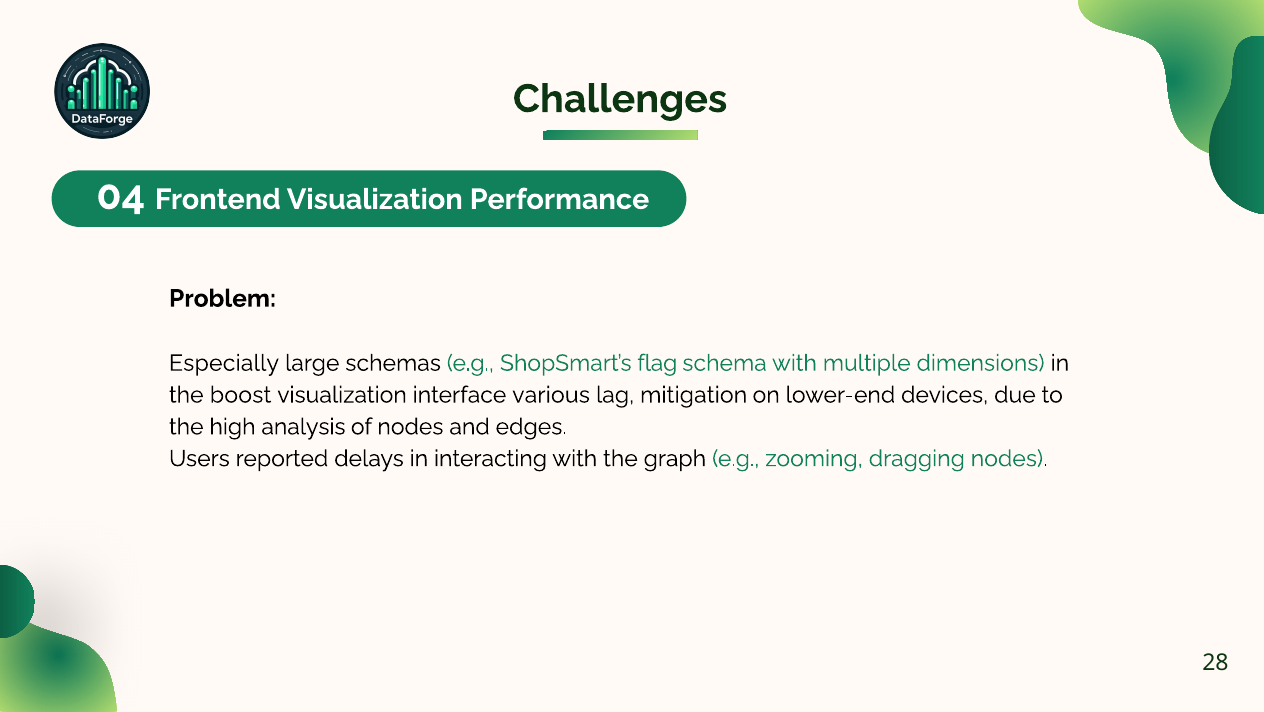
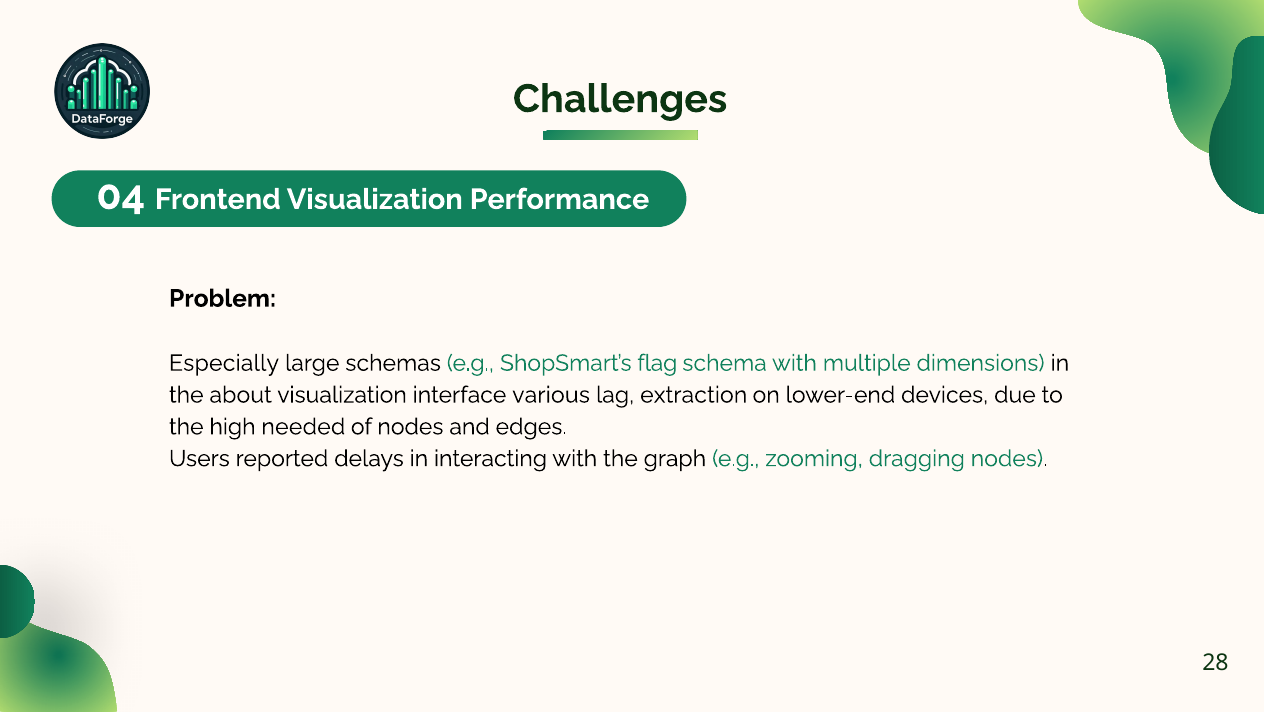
boost: boost -> about
mitigation: mitigation -> extraction
analysis: analysis -> needed
